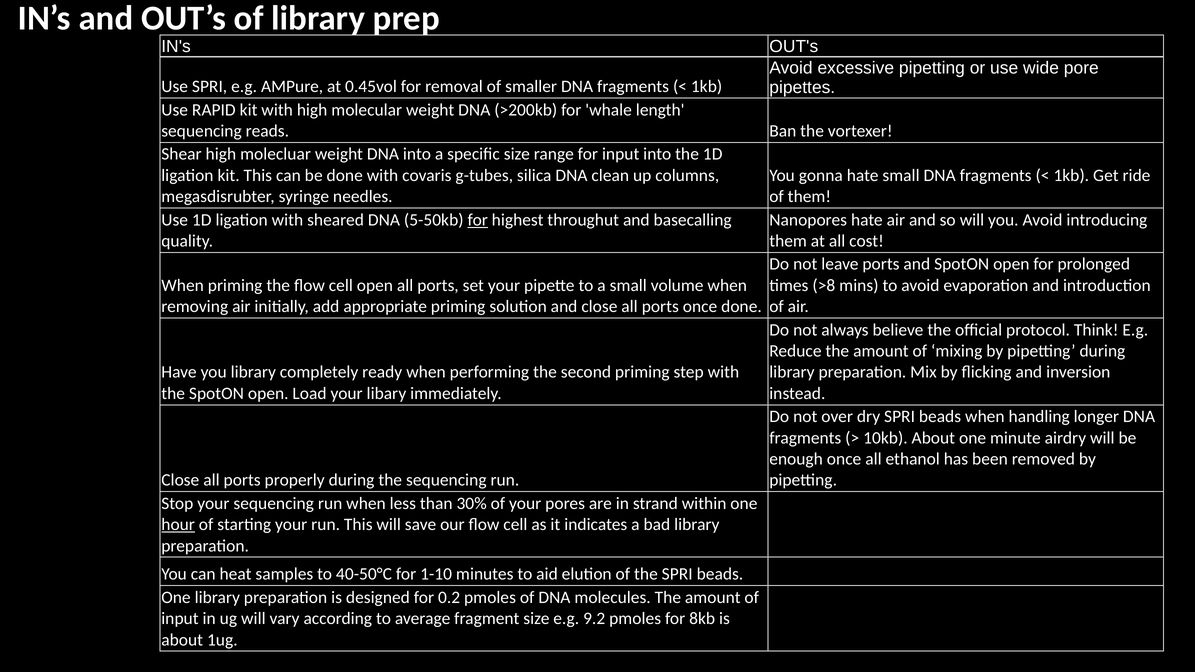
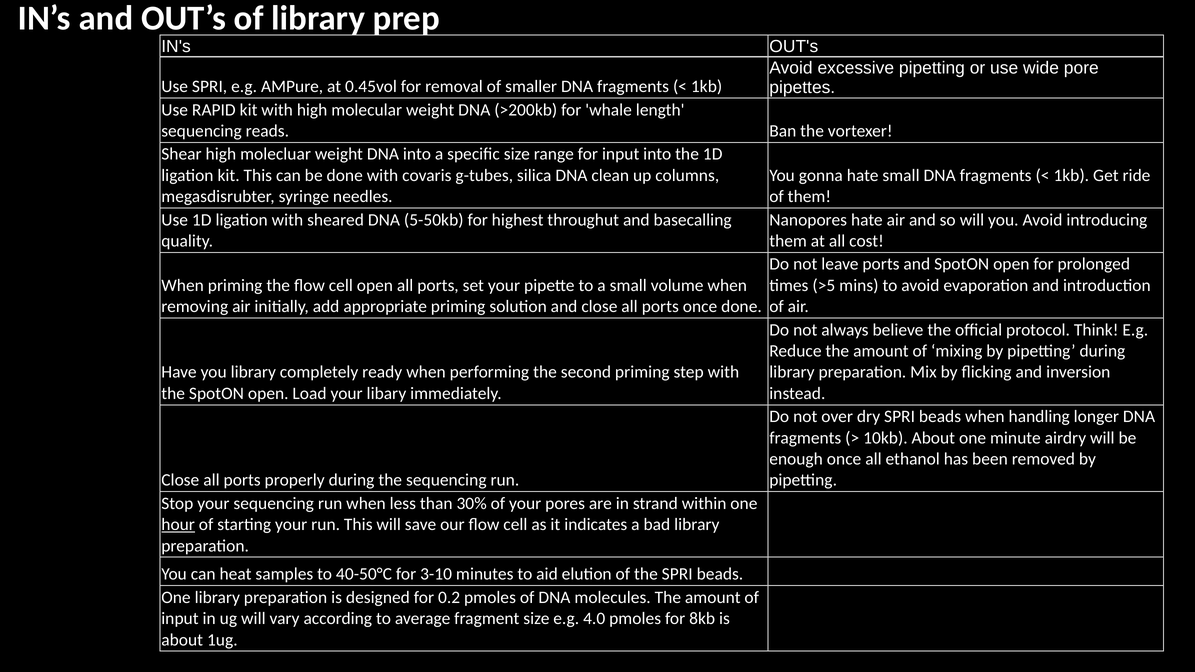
for at (478, 220) underline: present -> none
>8: >8 -> >5
1-10: 1-10 -> 3-10
9.2: 9.2 -> 4.0
